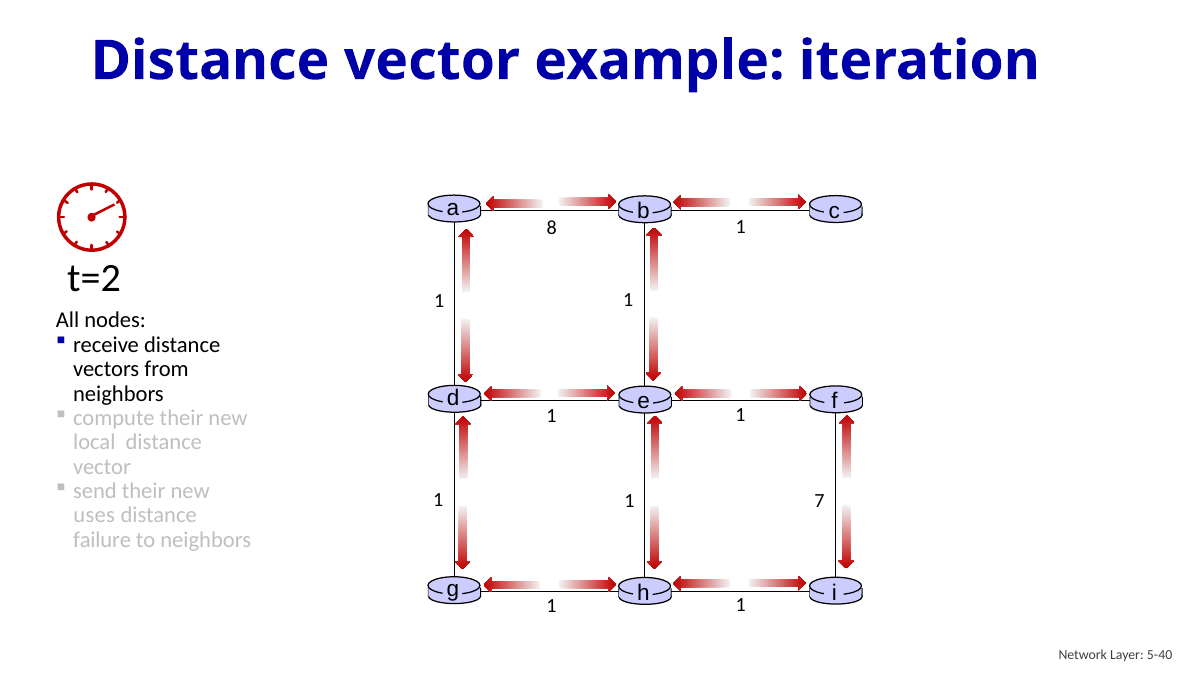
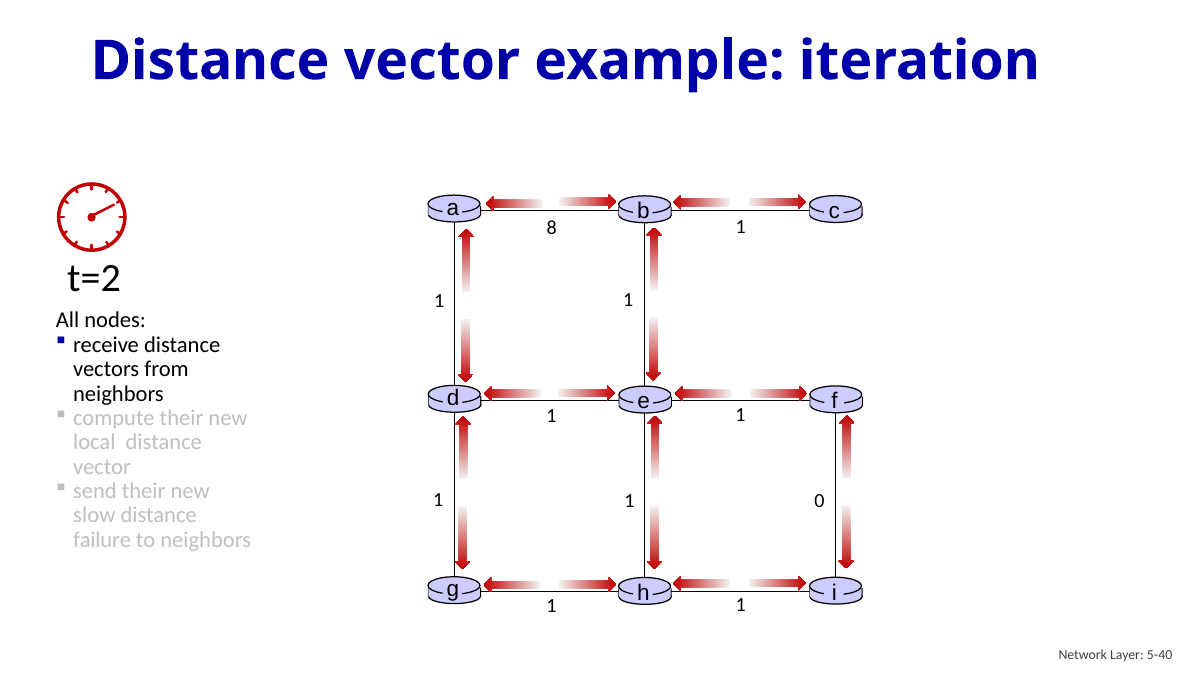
7: 7 -> 0
uses: uses -> slow
